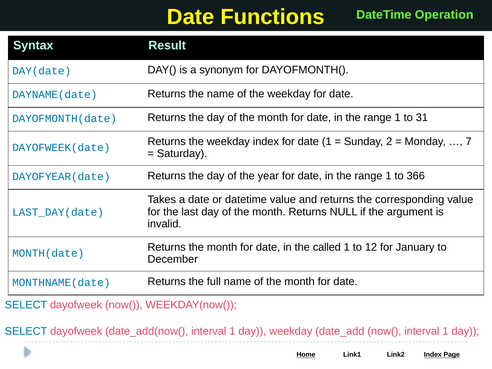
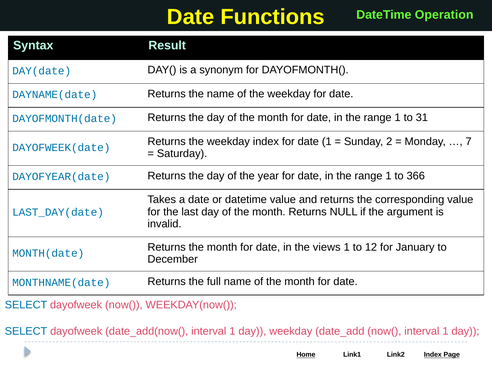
called: called -> views
